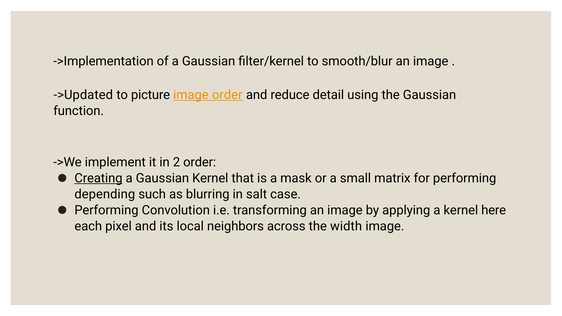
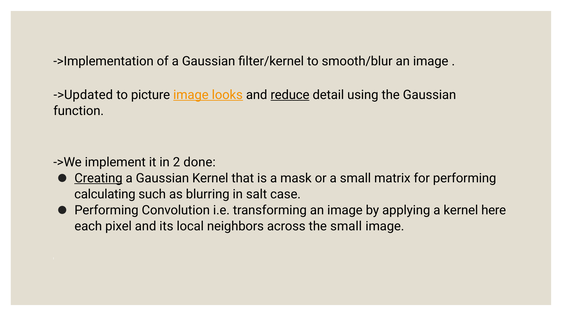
image order: order -> looks
reduce underline: none -> present
2 order: order -> done
depending: depending -> calculating
the width: width -> small
